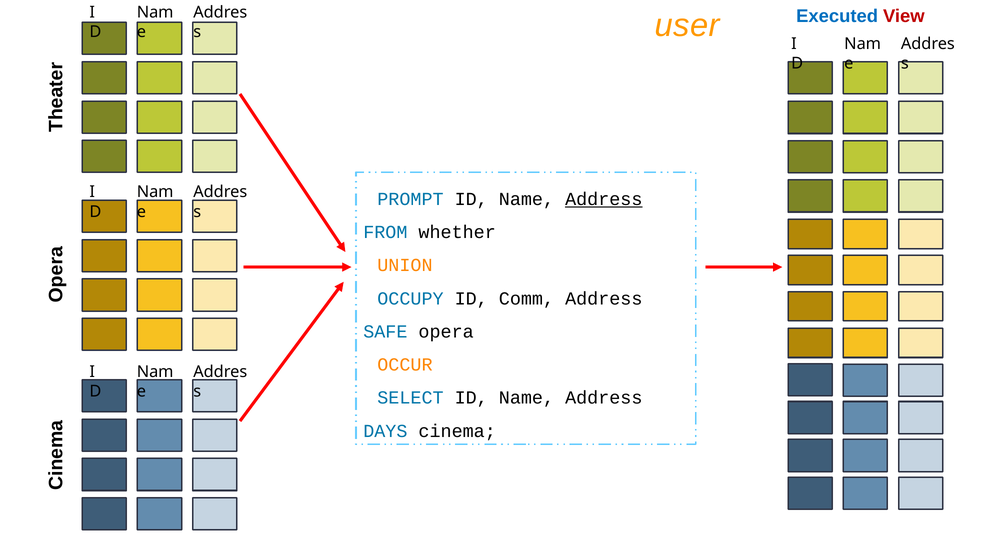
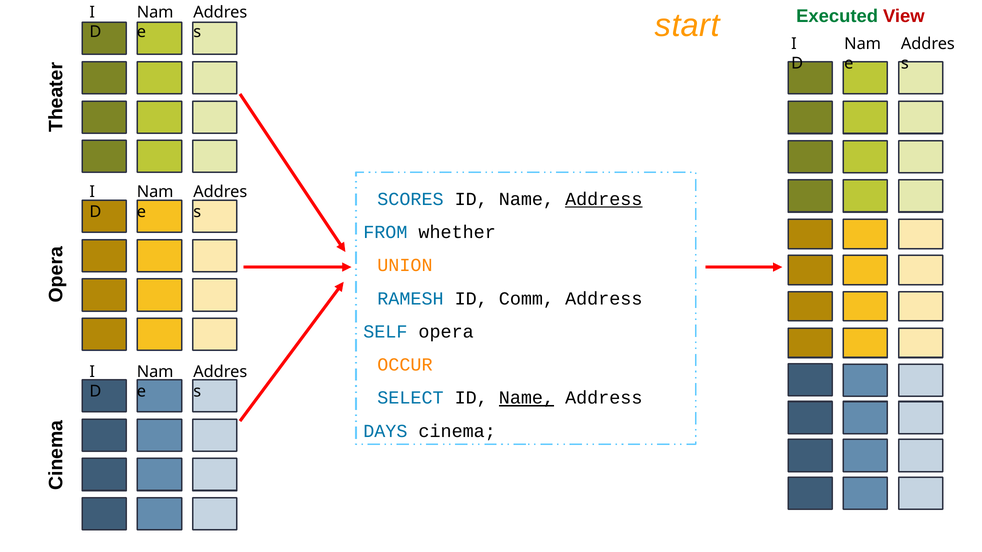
Executed colour: blue -> green
user: user -> start
PROMPT: PROMPT -> SCORES
OCCUPY: OCCUPY -> RAMESH
SAFE: SAFE -> SELF
Name at (526, 398) underline: none -> present
